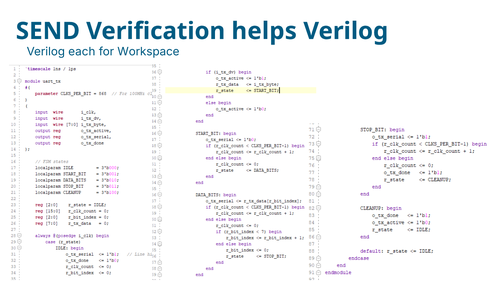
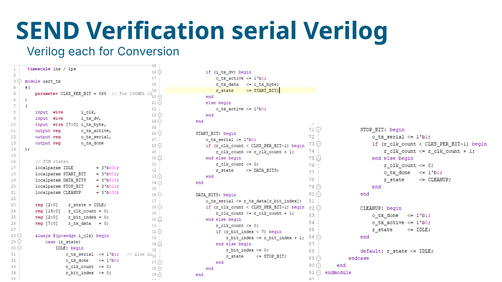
helps: helps -> serial
Workspace: Workspace -> Conversion
